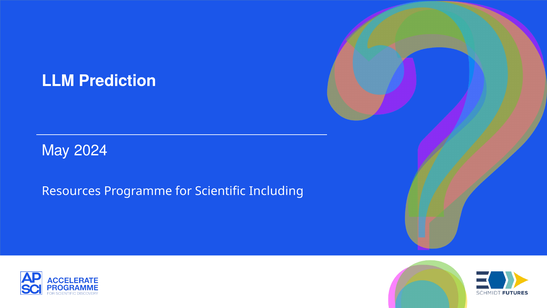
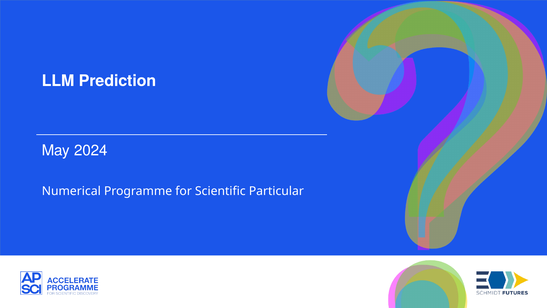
Resources: Resources -> Numerical
Including: Including -> Particular
